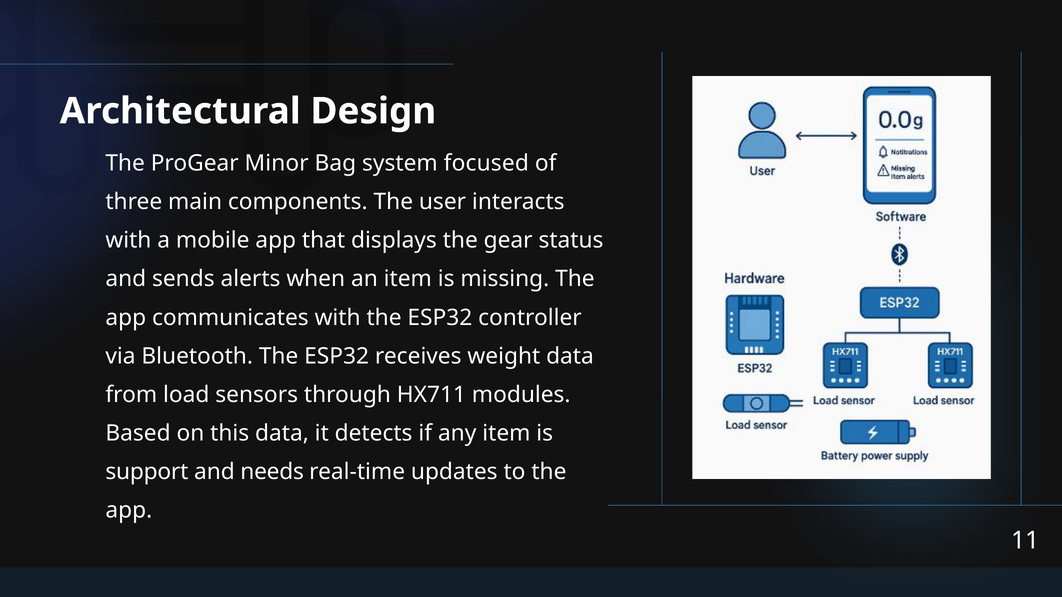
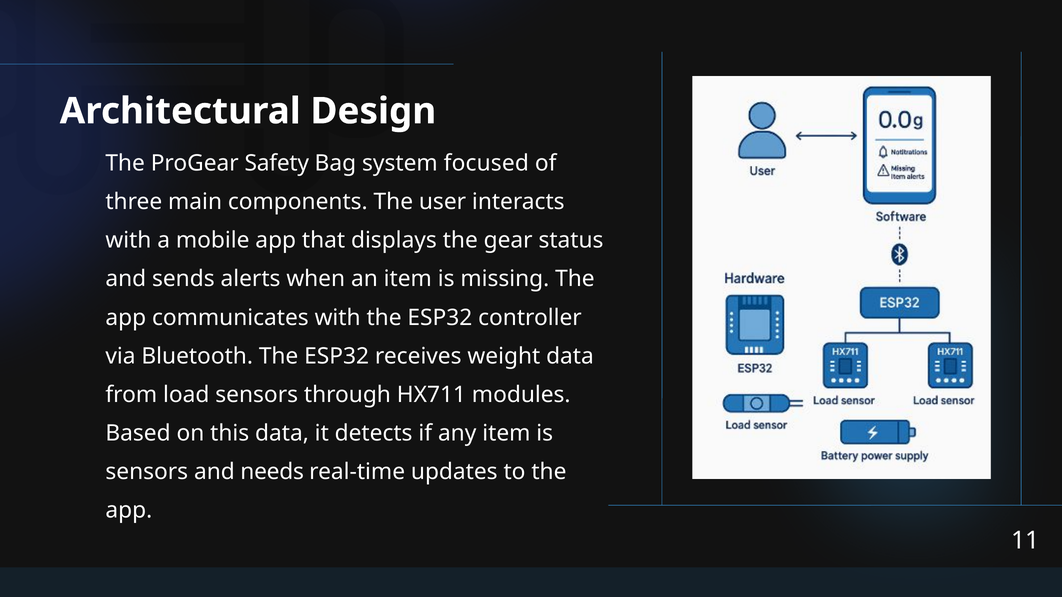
Minor: Minor -> Safety
support at (147, 472): support -> sensors
